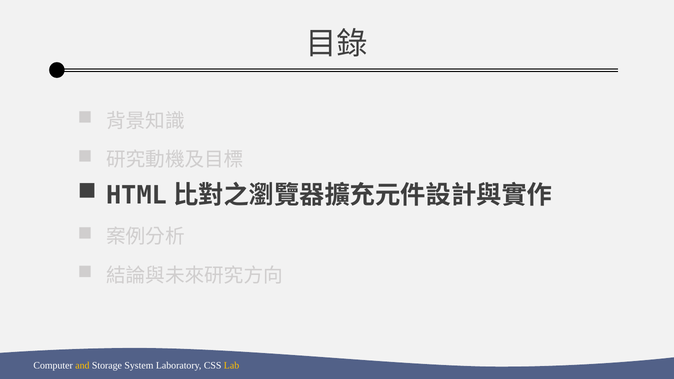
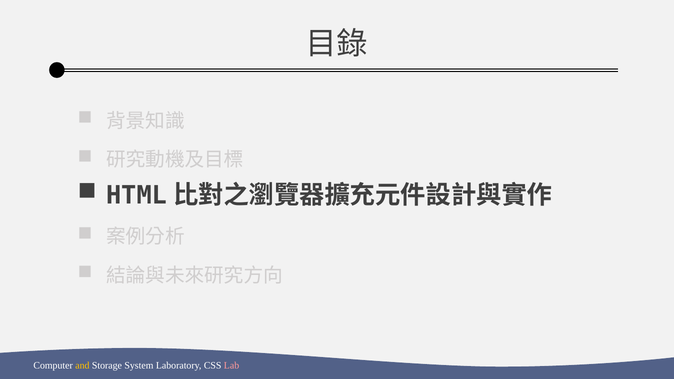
Lab colour: yellow -> pink
